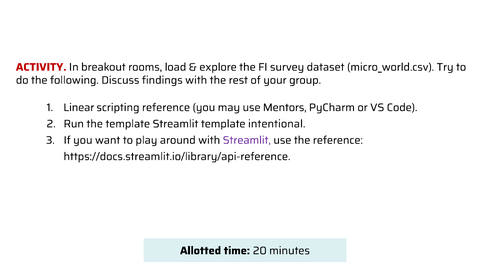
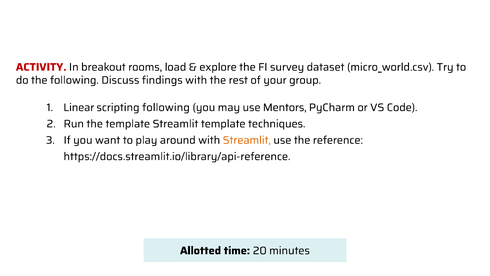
scripting reference: reference -> following
intentional: intentional -> techniques
Streamlit at (247, 140) colour: purple -> orange
